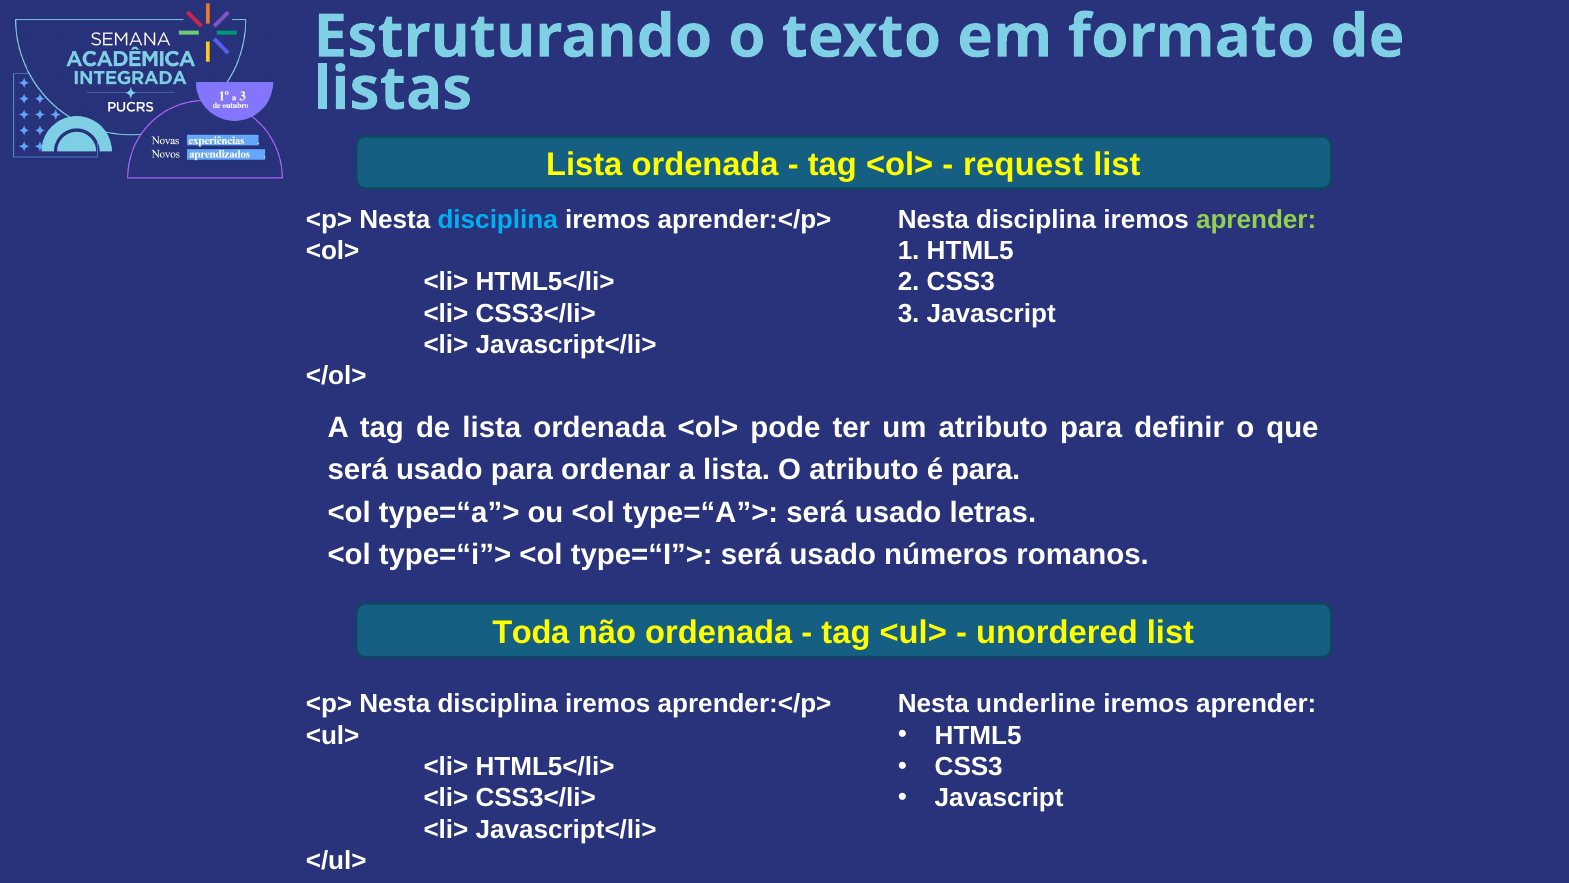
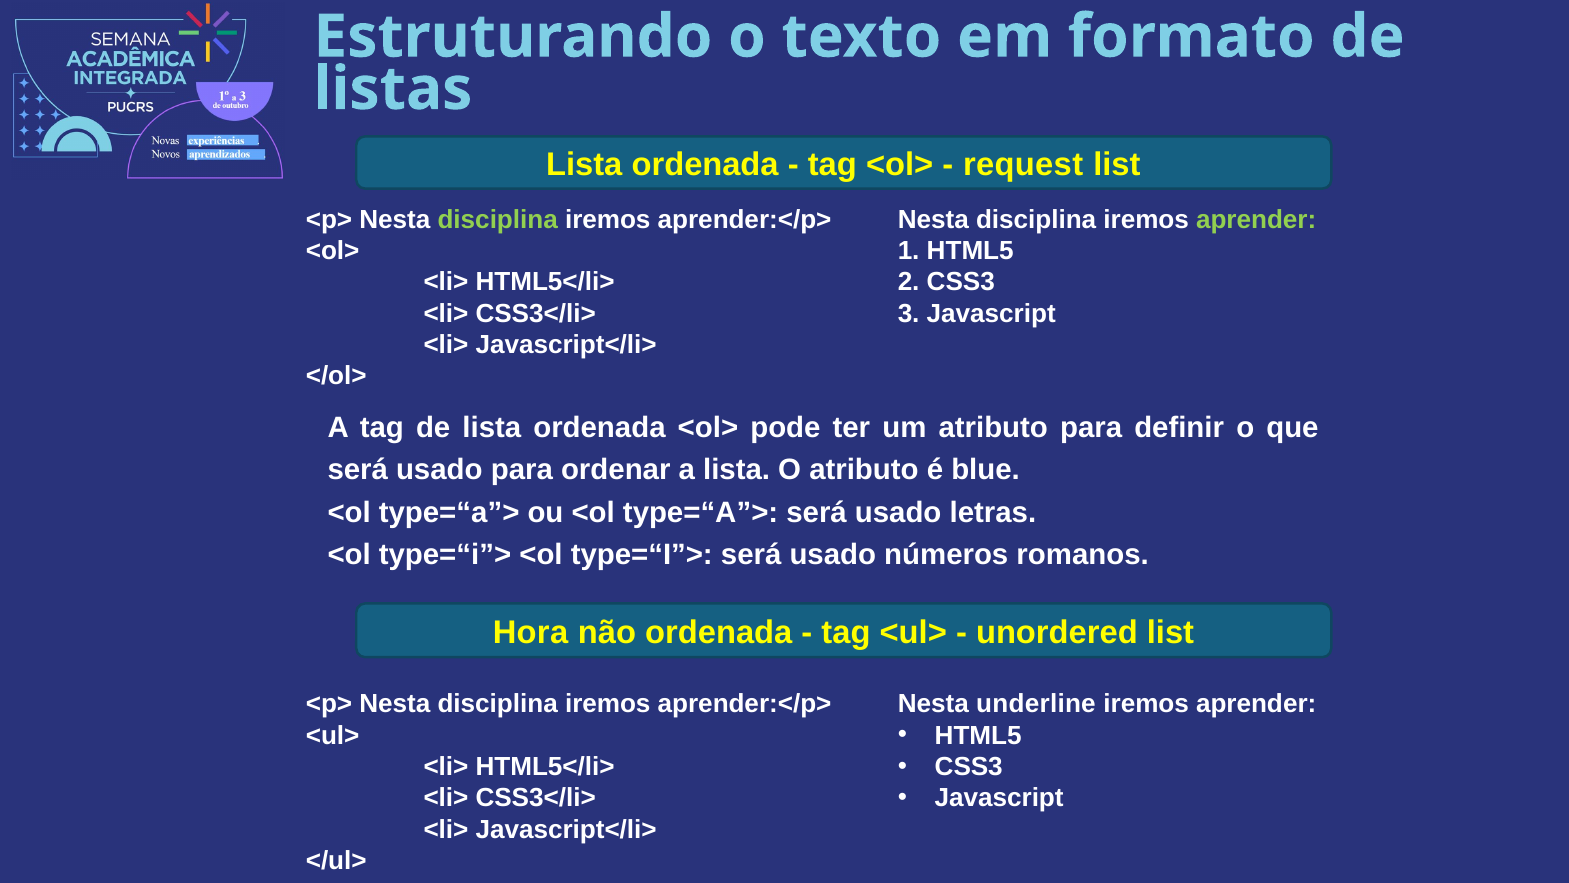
disciplina at (498, 219) colour: light blue -> light green
é para: para -> blue
Toda: Toda -> Hora
